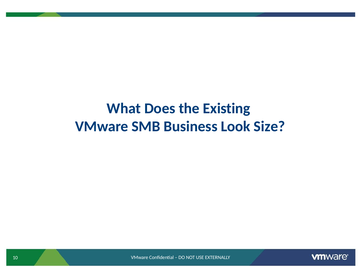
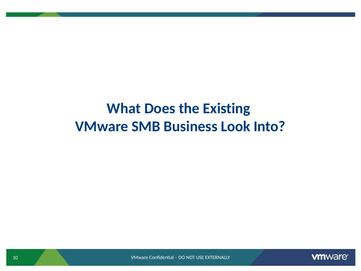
Size: Size -> Into
